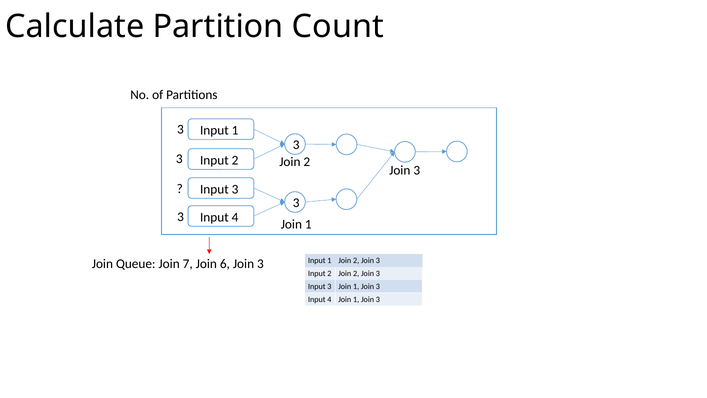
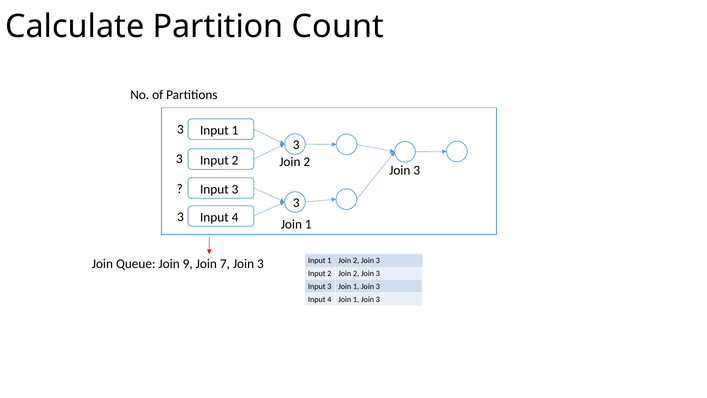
7: 7 -> 9
6: 6 -> 7
